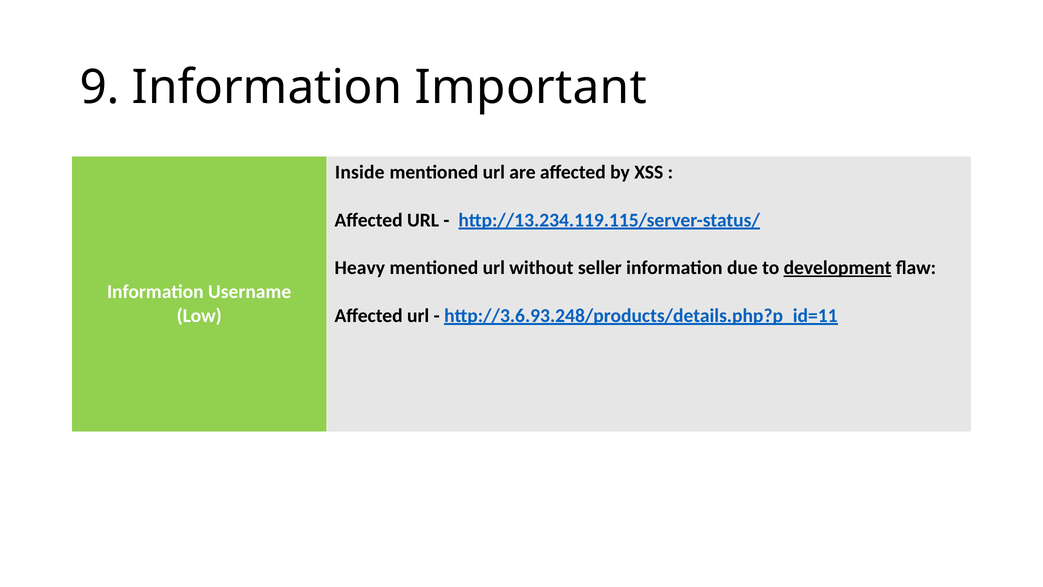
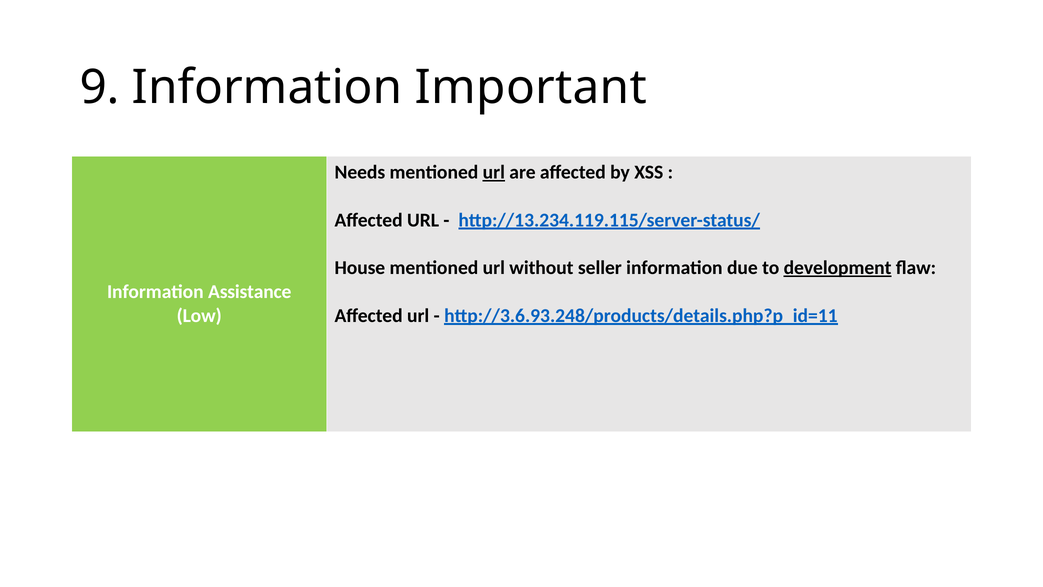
Inside: Inside -> Needs
url at (494, 172) underline: none -> present
Heavy: Heavy -> House
Username: Username -> Assistance
